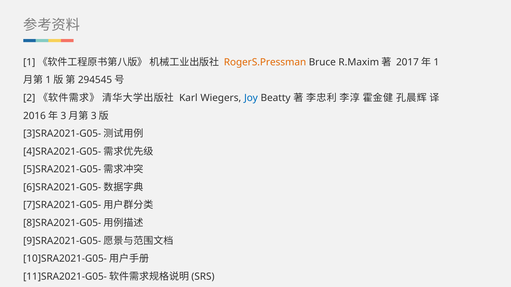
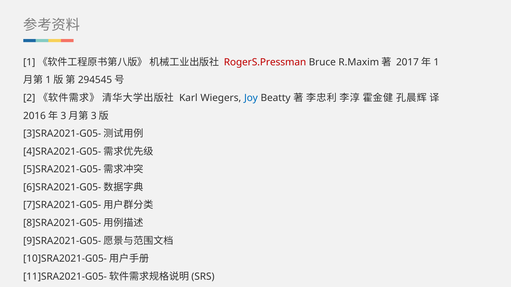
RogerS.Pressman colour: orange -> red
